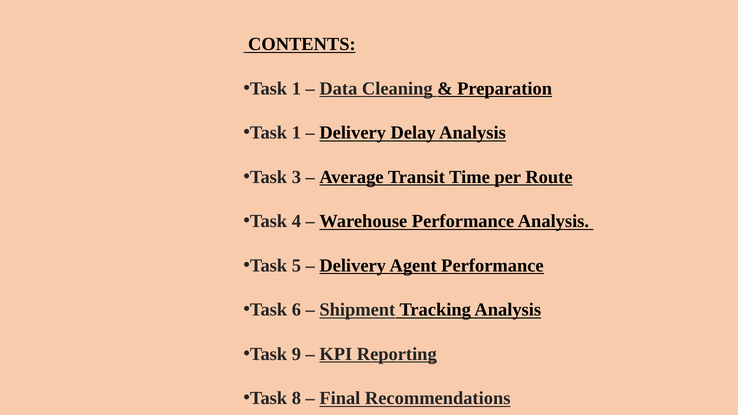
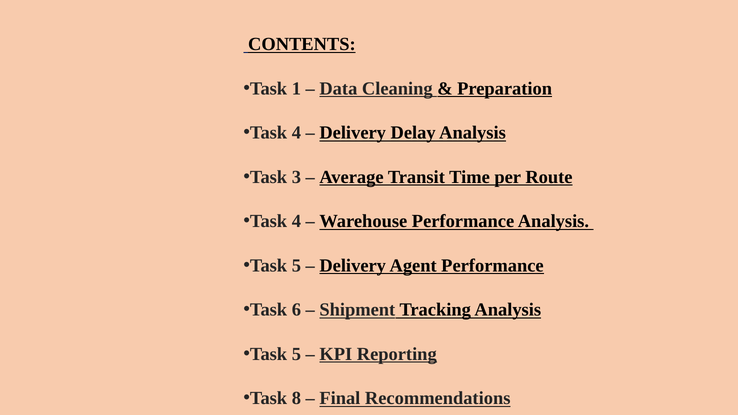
1 at (296, 133): 1 -> 4
9 at (296, 354): 9 -> 5
